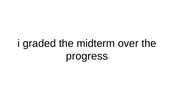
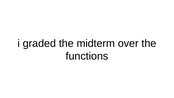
progress: progress -> functions
